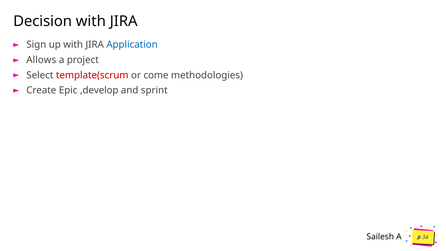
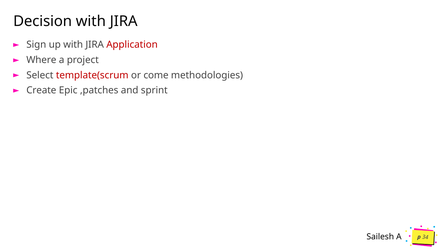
Application colour: blue -> red
Allows: Allows -> Where
,develop: ,develop -> ,patches
